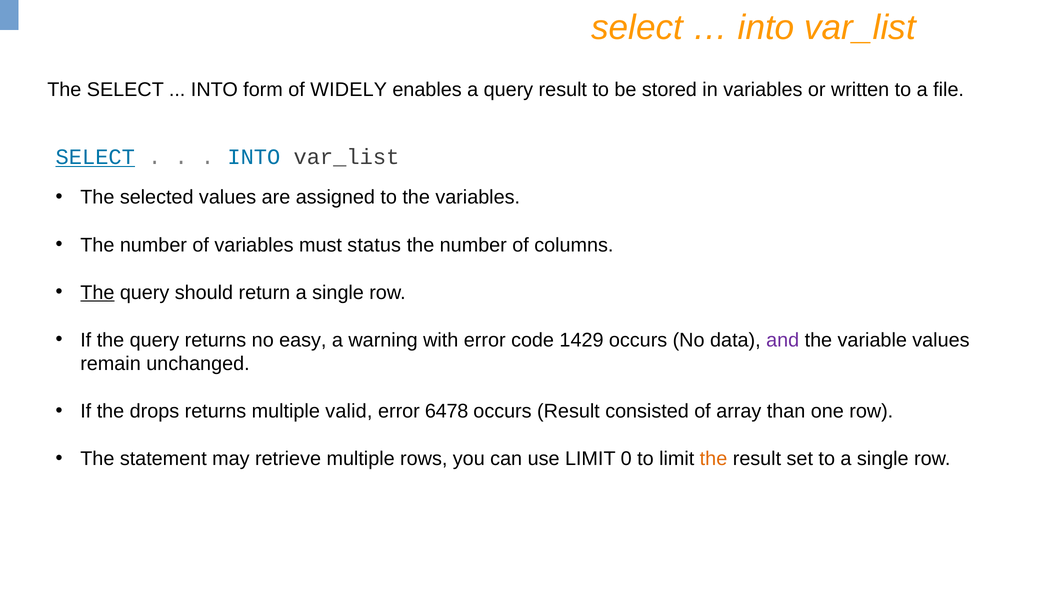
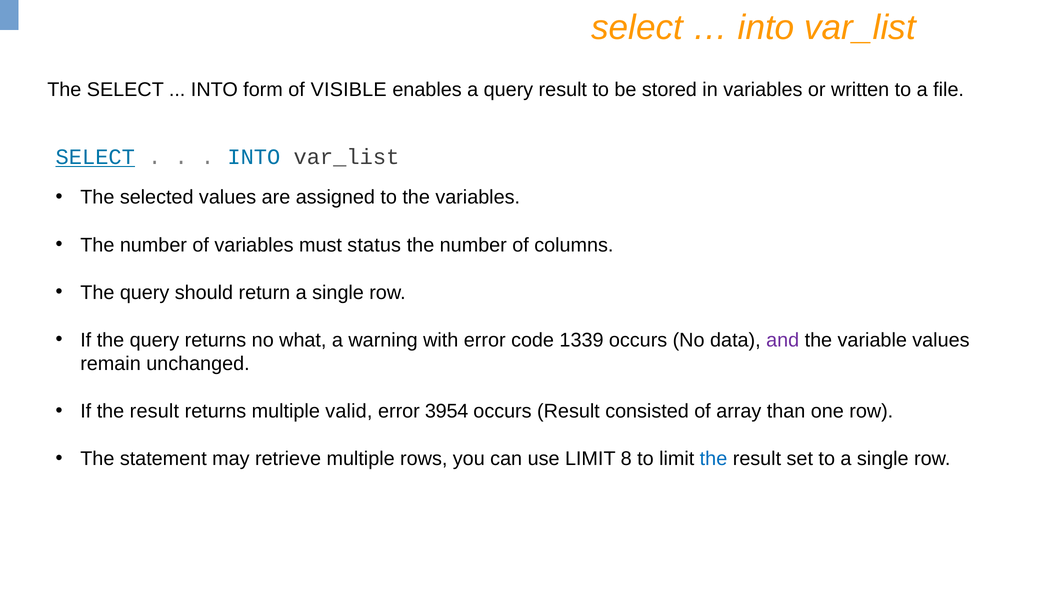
WIDELY: WIDELY -> VISIBLE
The at (97, 292) underline: present -> none
easy: easy -> what
1429: 1429 -> 1339
If the drops: drops -> result
6478: 6478 -> 3954
0: 0 -> 8
the at (714, 459) colour: orange -> blue
